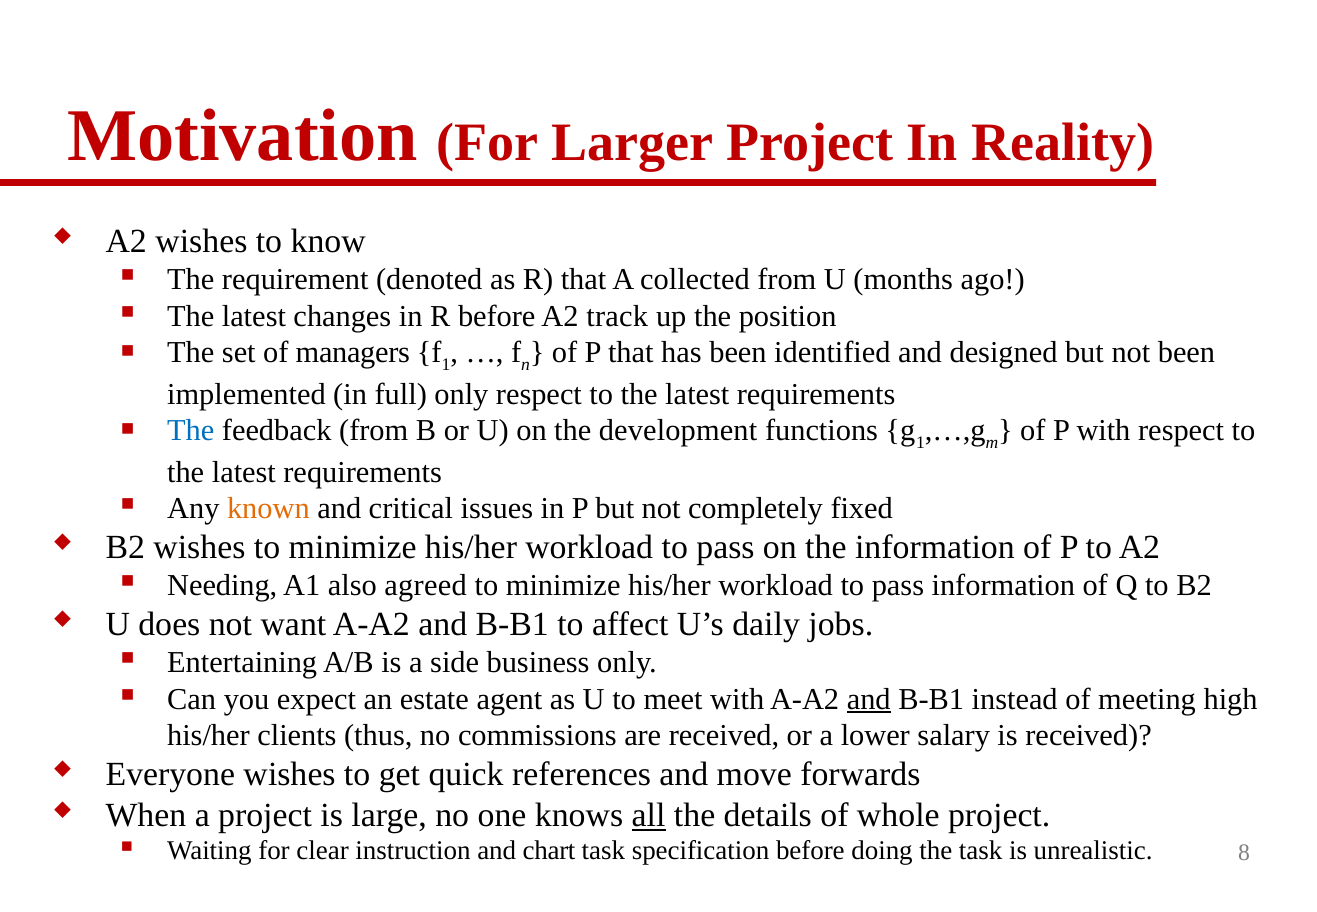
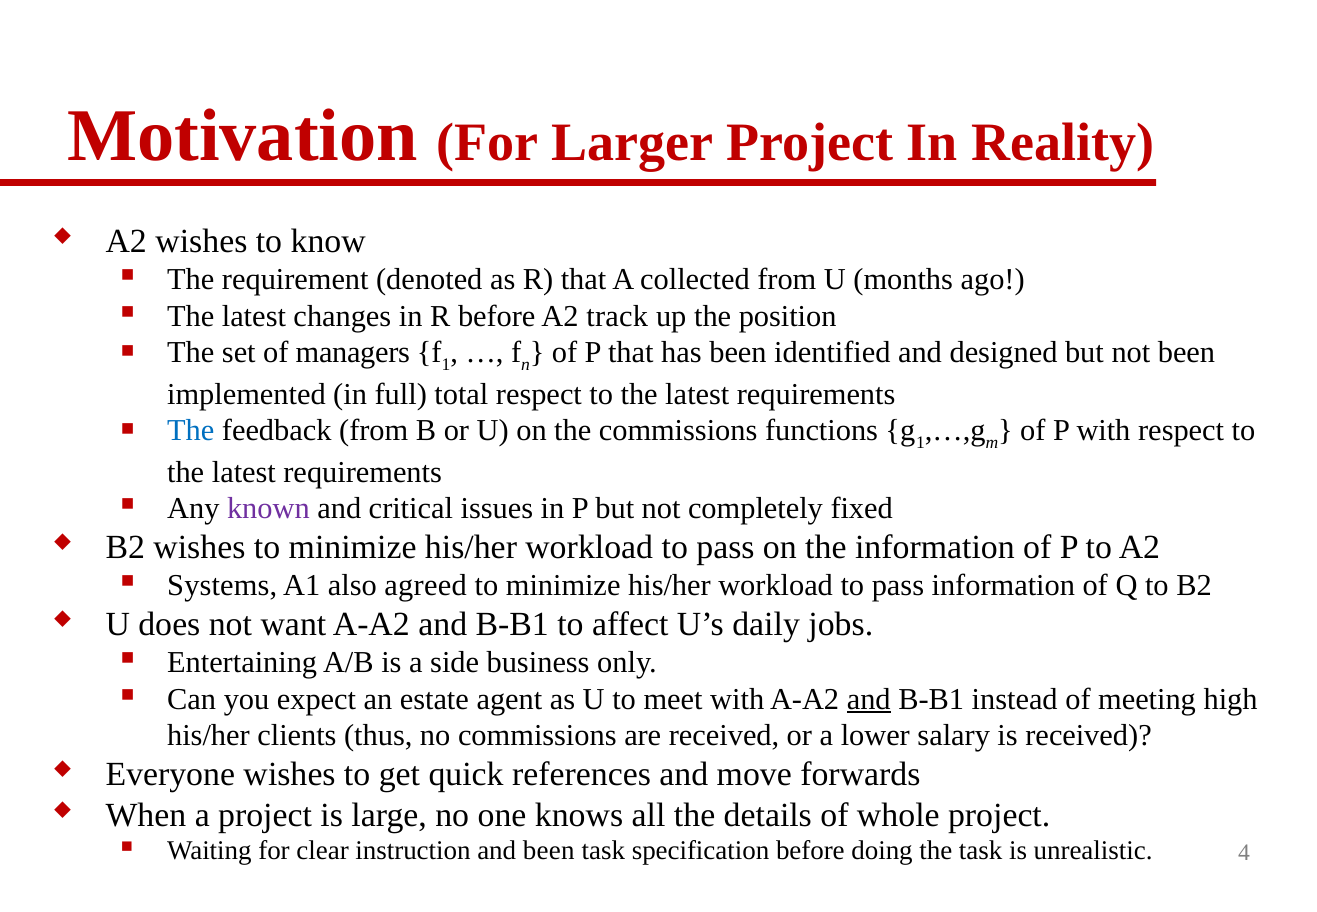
full only: only -> total
the development: development -> commissions
known colour: orange -> purple
Needing: Needing -> Systems
all underline: present -> none
and chart: chart -> been
8: 8 -> 4
